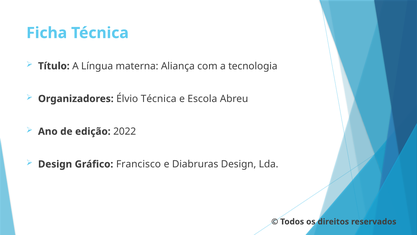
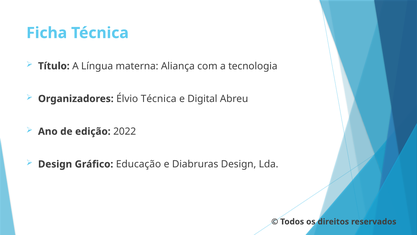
Escola: Escola -> Digital
Francisco: Francisco -> Educação
